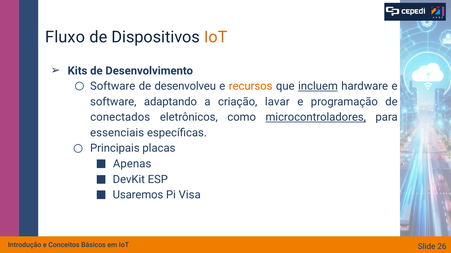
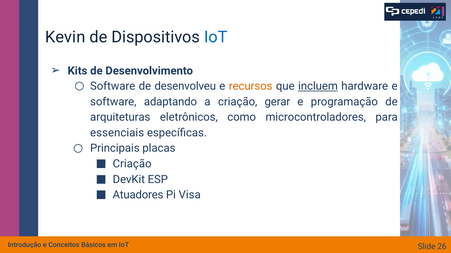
Fluxo: Fluxo -> Kevin
IoT at (216, 37) colour: orange -> blue
lavar: lavar -> gerar
conectados: conectados -> arquiteturas
microcontroladores underline: present -> none
Apenas at (132, 164): Apenas -> Criação
Usaremos: Usaremos -> Atuadores
